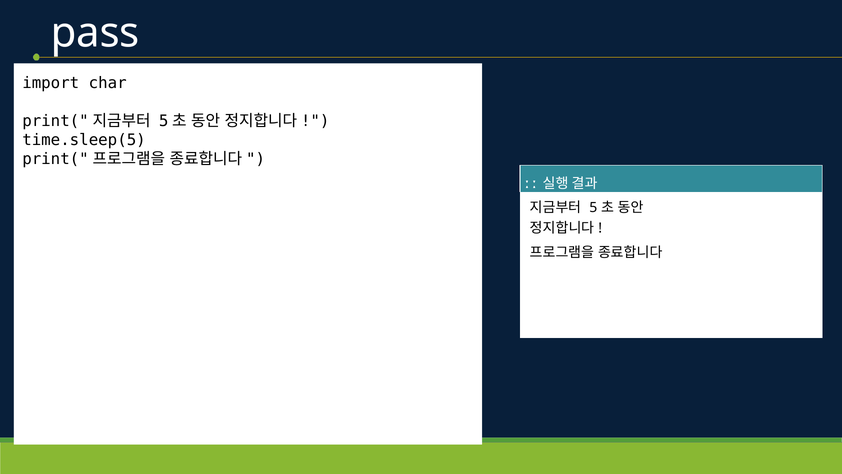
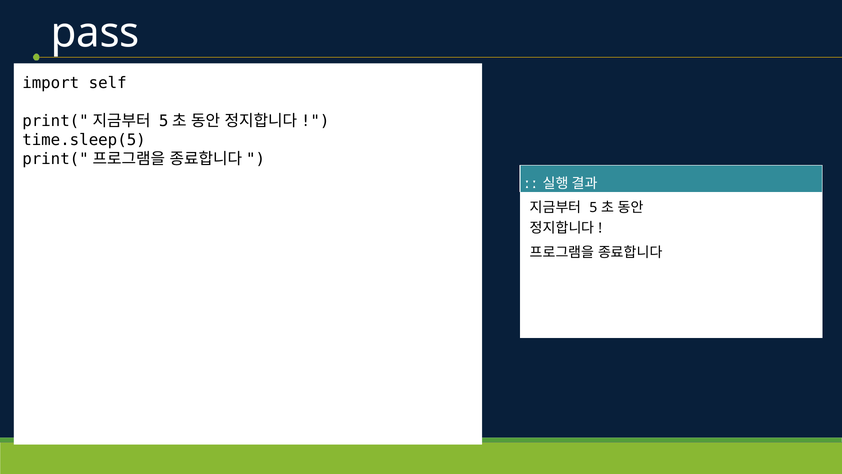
char: char -> self
